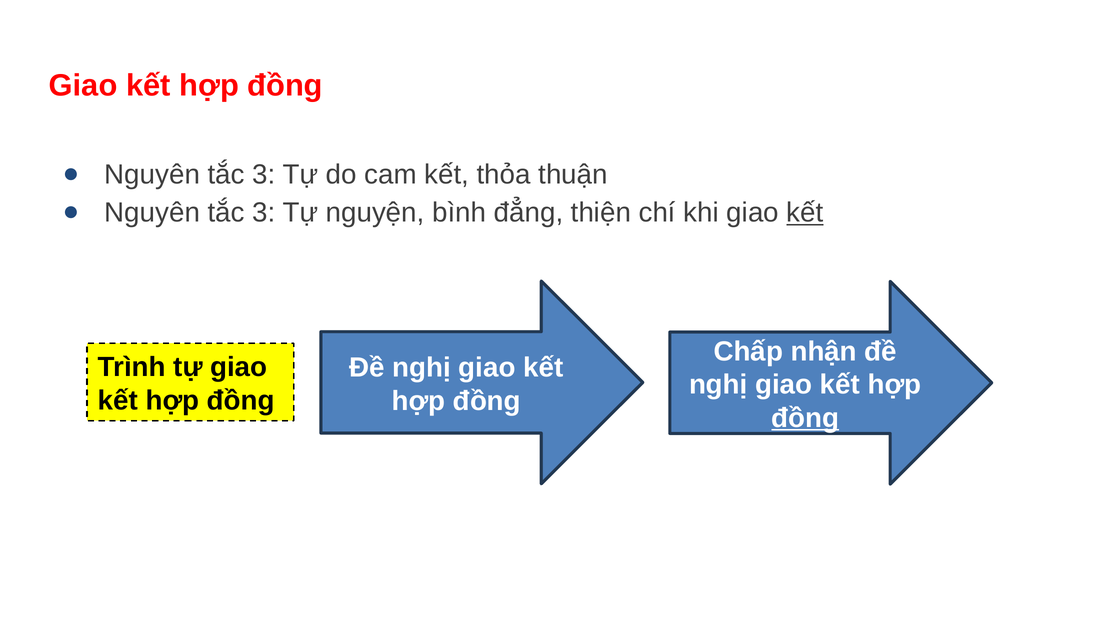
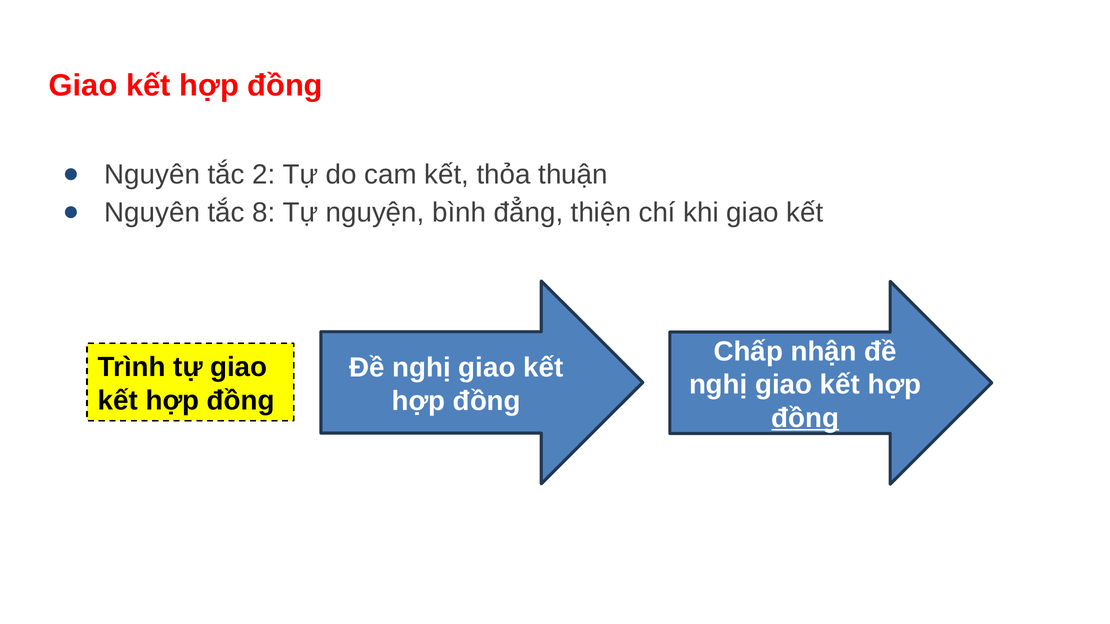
3 at (264, 175): 3 -> 2
3 at (264, 213): 3 -> 8
kết at (805, 213) underline: present -> none
